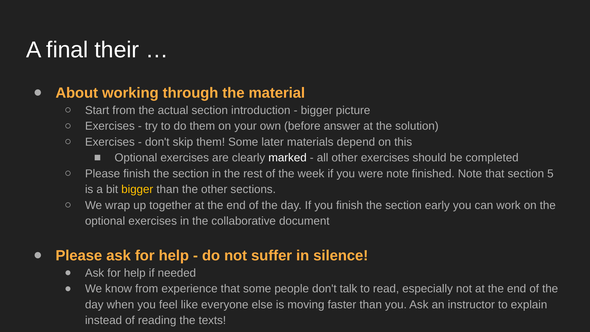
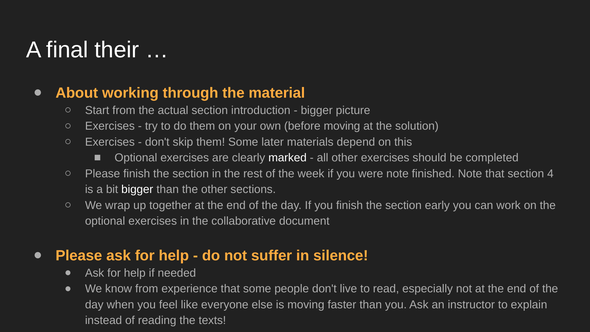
before answer: answer -> moving
5: 5 -> 4
bigger at (137, 189) colour: yellow -> white
talk: talk -> live
